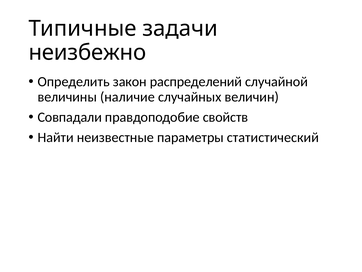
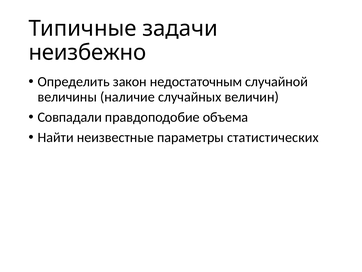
распределений: распределений -> недостаточным
свойств: свойств -> объема
статистический: статистический -> статистических
